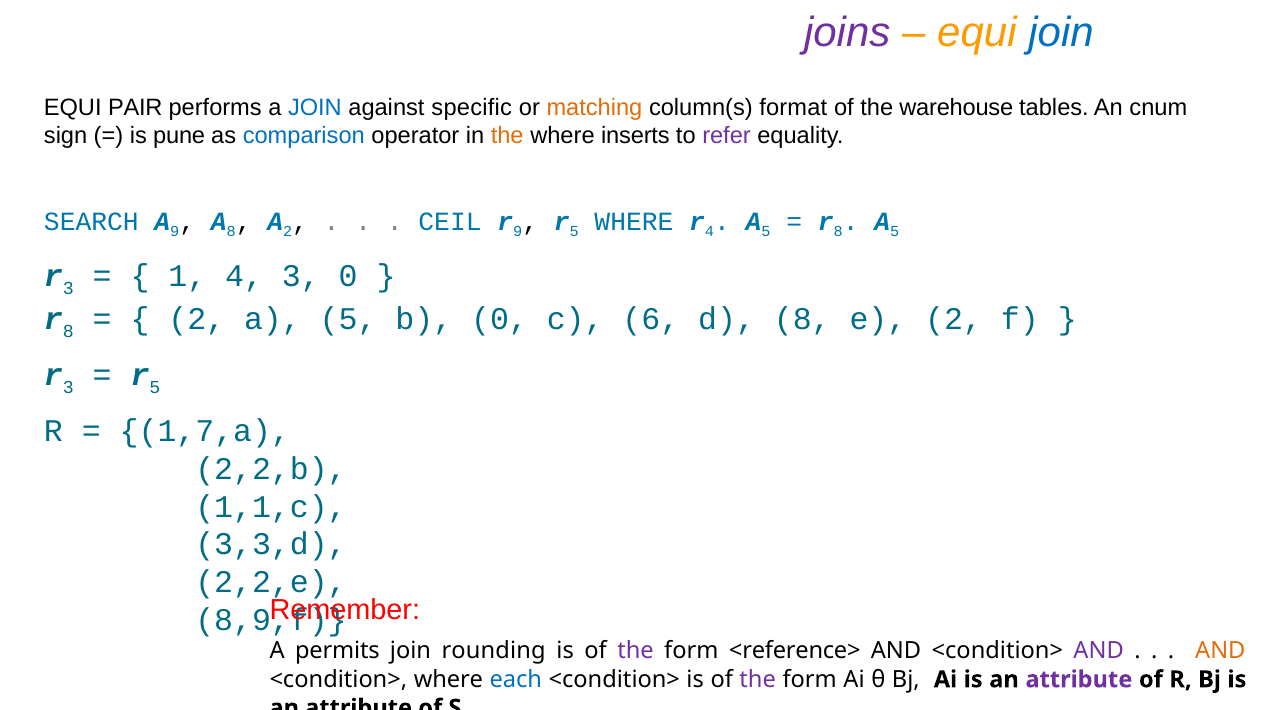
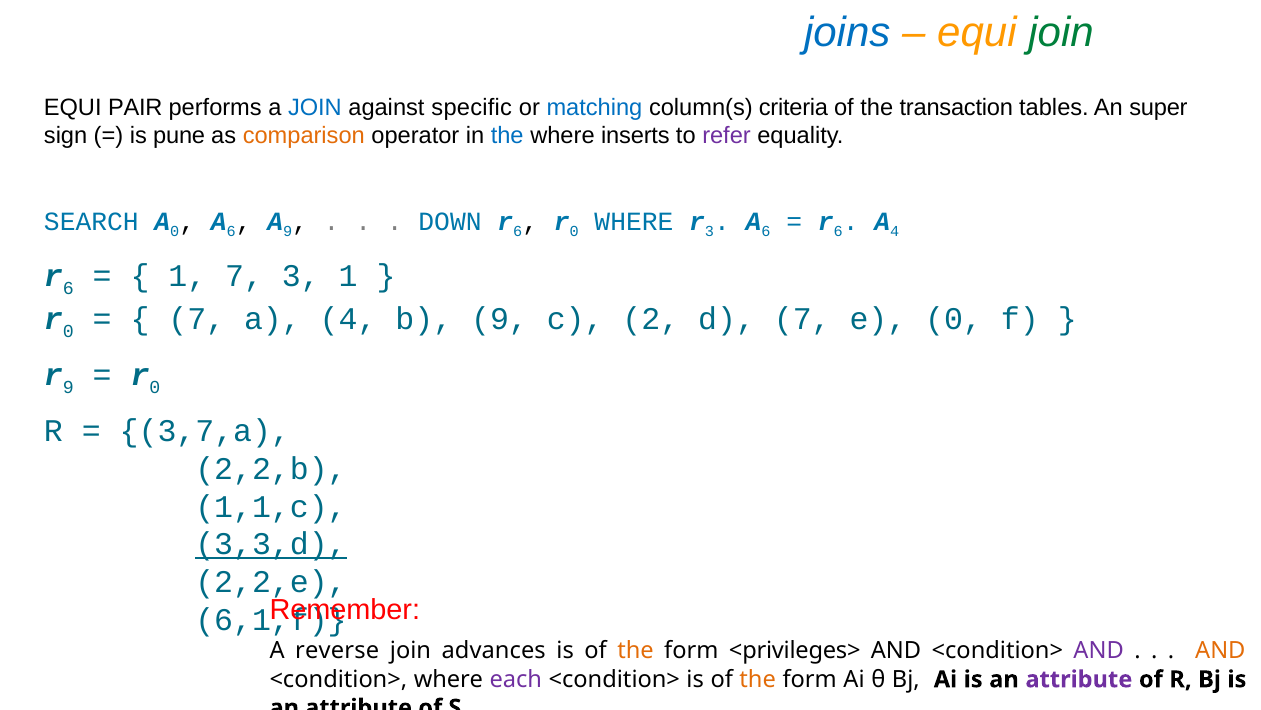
joins colour: purple -> blue
join at (1061, 33) colour: blue -> green
matching colour: orange -> blue
format: format -> criteria
warehouse: warehouse -> transaction
cnum: cnum -> super
comparison colour: blue -> orange
the at (507, 136) colour: orange -> blue
A 9: 9 -> 0
8 at (231, 231): 8 -> 6
A 2: 2 -> 9
CEIL: CEIL -> DOWN
9 at (518, 231): 9 -> 6
5 at (574, 231): 5 -> 0
r 4: 4 -> 3
5 at (766, 231): 5 -> 6
8 at (838, 231): 8 -> 6
5 at (895, 231): 5 -> 4
3 at (68, 288): 3 -> 6
1 4: 4 -> 7
3 0: 0 -> 1
8 at (68, 331): 8 -> 0
2 at (197, 319): 2 -> 7
5 at (348, 319): 5 -> 4
b 0: 0 -> 9
6: 6 -> 2
d 8: 8 -> 7
e 2: 2 -> 0
3 at (68, 387): 3 -> 9
5 at (155, 387): 5 -> 0
1,7,a: 1,7,a -> 3,7,a
3,3,d underline: none -> present
8,9,f: 8,9,f -> 6,1,f
permits: permits -> reverse
rounding: rounding -> advances
the at (636, 650) colour: purple -> orange
<reference>: <reference> -> <privileges>
each colour: blue -> purple
the at (758, 679) colour: purple -> orange
